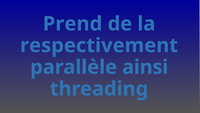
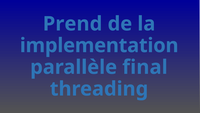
respectivement: respectivement -> implementation
ainsi: ainsi -> final
